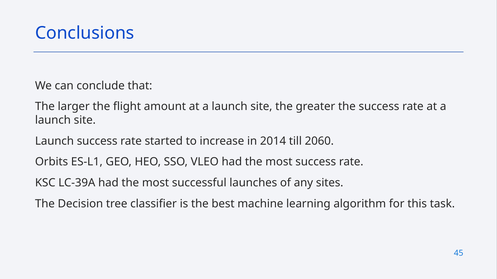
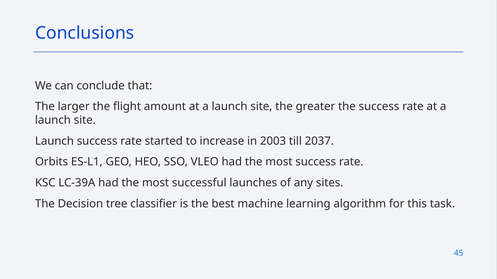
2014: 2014 -> 2003
2060: 2060 -> 2037
